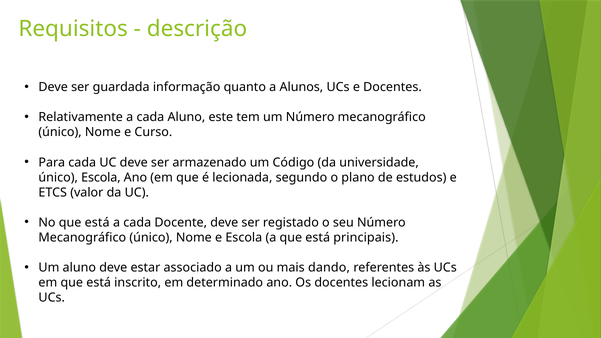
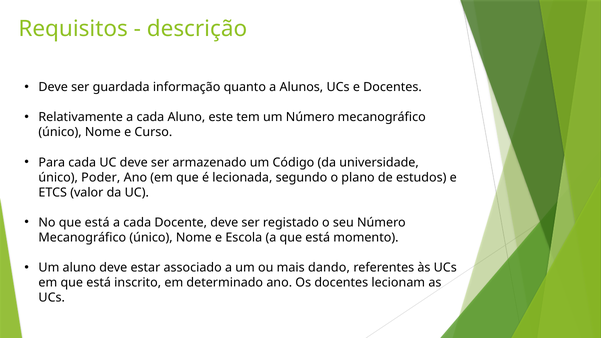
único Escola: Escola -> Poder
principais: principais -> momento
